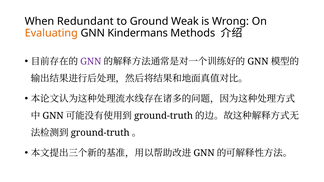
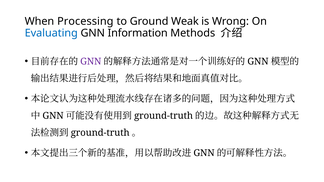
Redundant: Redundant -> Processing
Evaluating colour: orange -> blue
Kindermans: Kindermans -> Information
